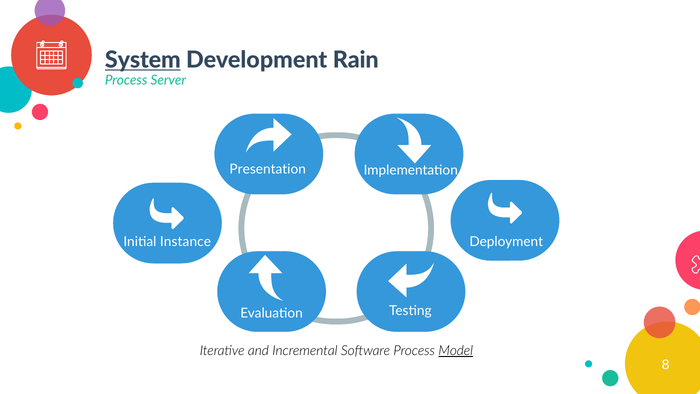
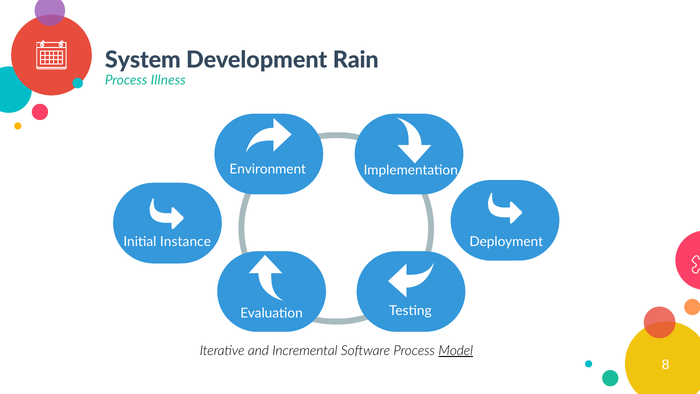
System underline: present -> none
Server: Server -> Illness
Presentation: Presentation -> Environment
